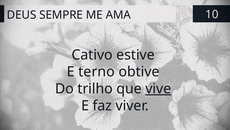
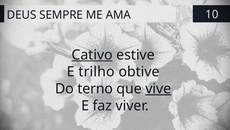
Cativo underline: none -> present
terno: terno -> trilho
trilho: trilho -> terno
